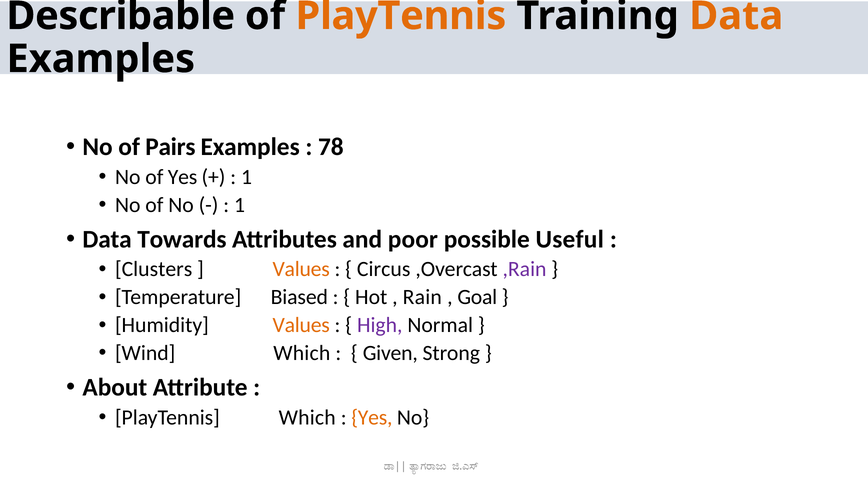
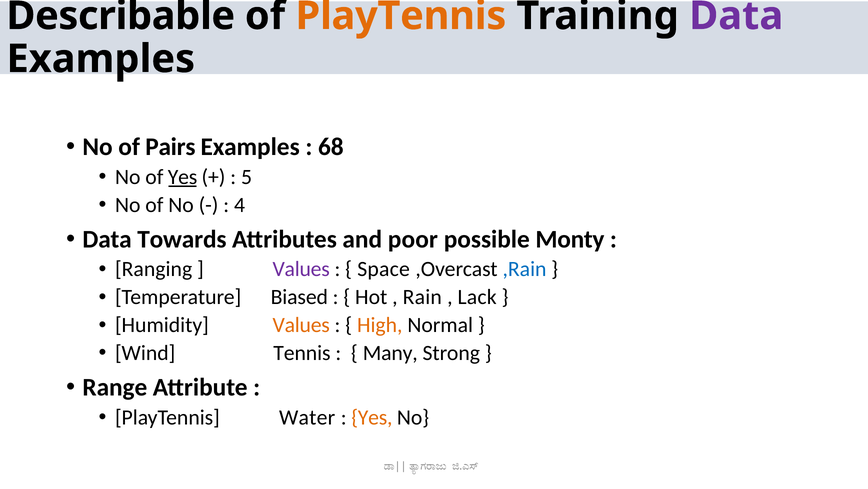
Data at (736, 16) colour: orange -> purple
78: 78 -> 68
Yes at (183, 177) underline: none -> present
1 at (247, 177): 1 -> 5
1 at (239, 205): 1 -> 4
Useful: Useful -> Monty
Clusters: Clusters -> Ranging
Values at (301, 269) colour: orange -> purple
Circus: Circus -> Space
,Rain colour: purple -> blue
Goal: Goal -> Lack
High colour: purple -> orange
Wind Which: Which -> Tennis
Given: Given -> Many
About: About -> Range
PlayTennis Which: Which -> Water
